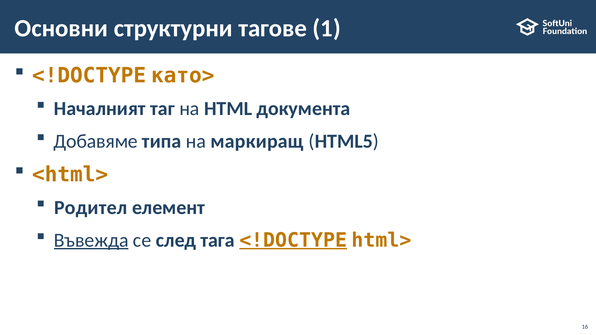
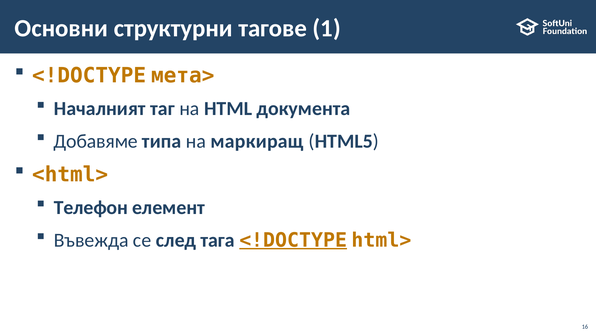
като>: като> -> мета>
Родител: Родител -> Телефон
Въвежда underline: present -> none
